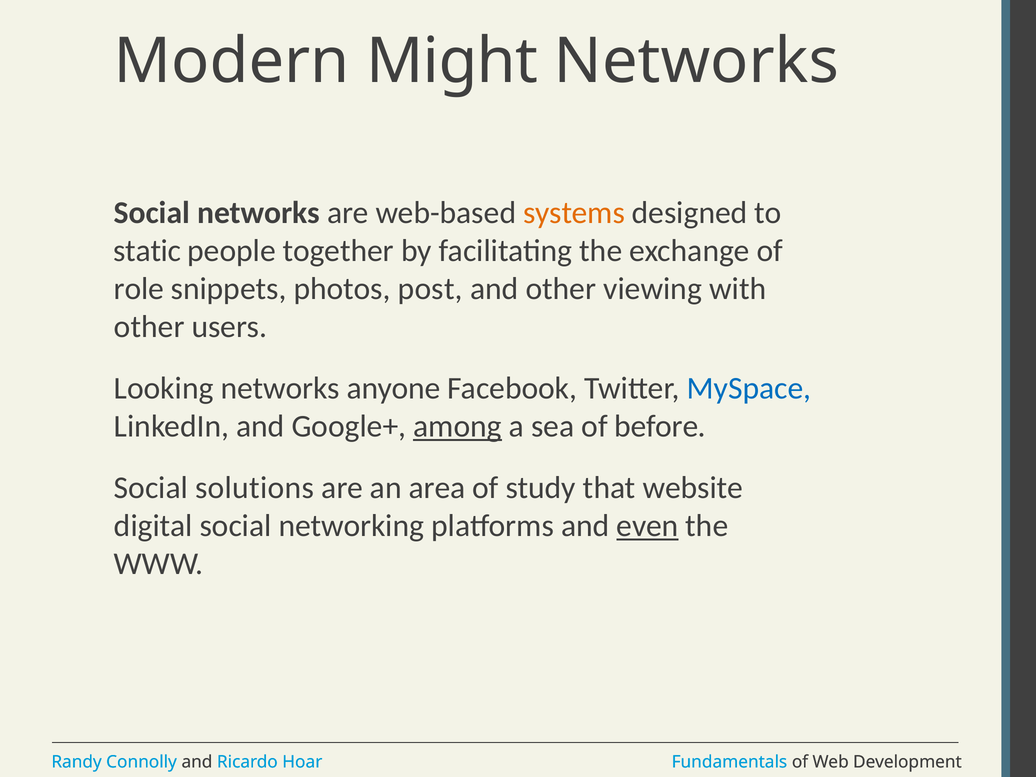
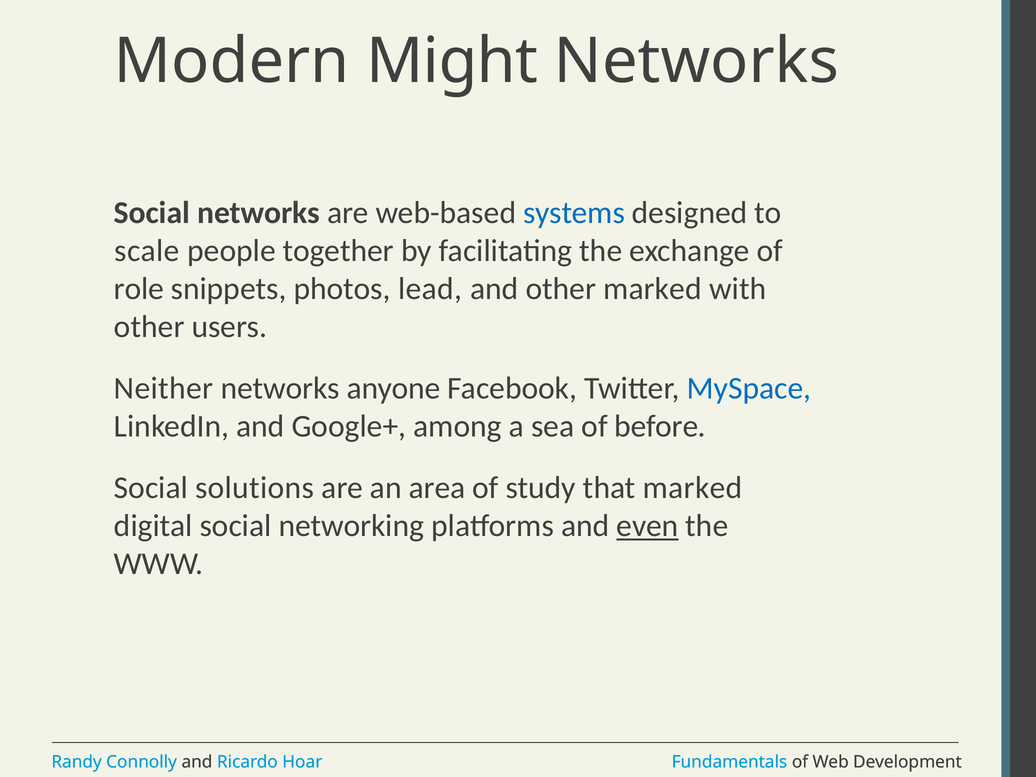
systems colour: orange -> blue
static: static -> scale
post: post -> lead
other viewing: viewing -> marked
Looking: Looking -> Neither
among underline: present -> none
that website: website -> marked
